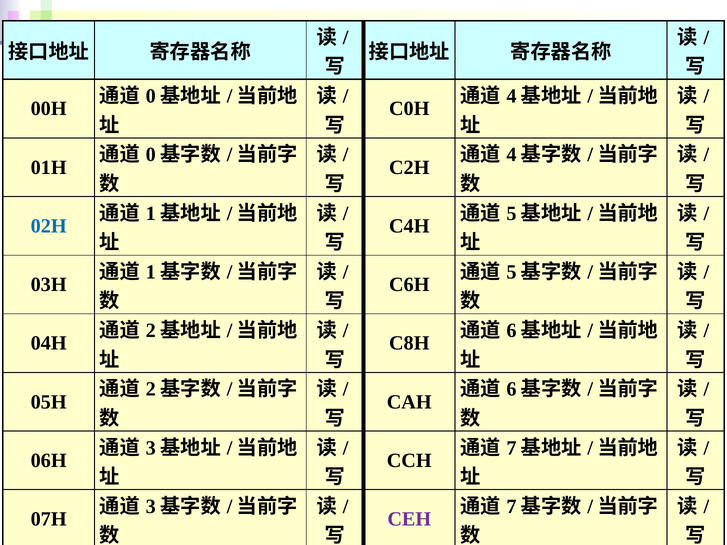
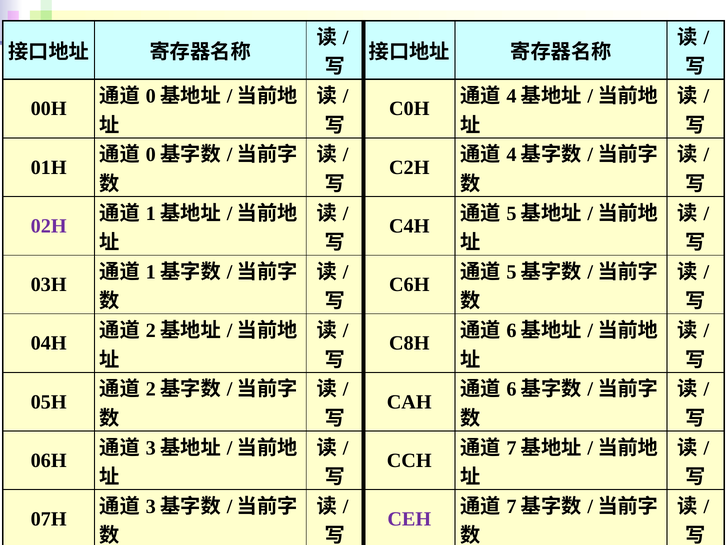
02H colour: blue -> purple
